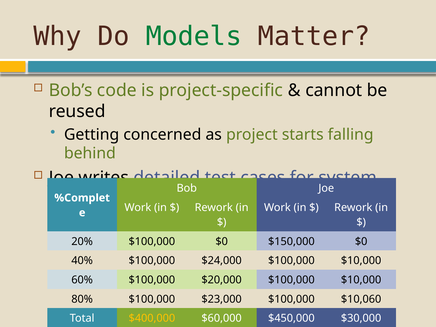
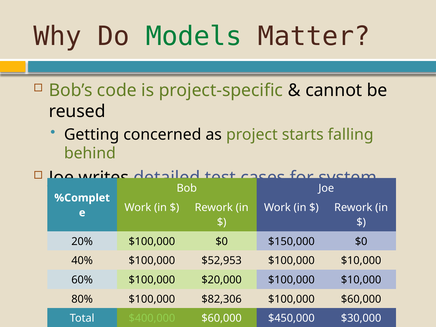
$24,000: $24,000 -> $52,953
$23,000: $23,000 -> $82,306
$100,000 $10,060: $10,060 -> $60,000
$400,000 colour: yellow -> light green
